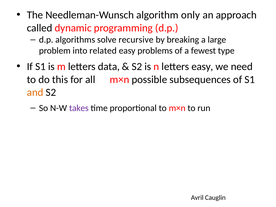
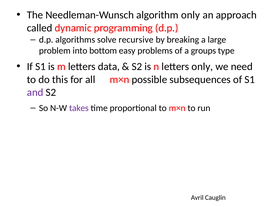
related: related -> bottom
fewest: fewest -> groups
letters easy: easy -> only
and colour: orange -> purple
